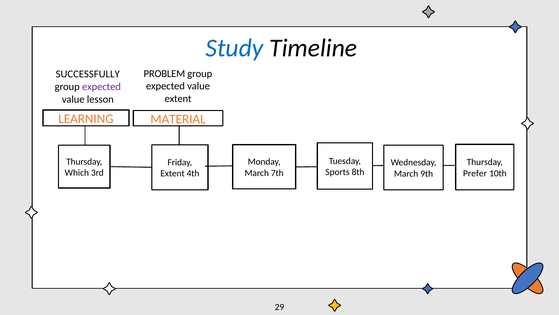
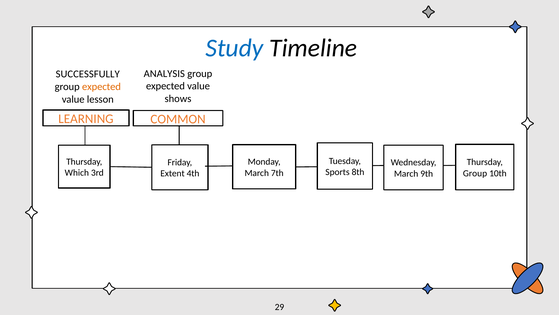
PROBLEM: PROBLEM -> ANALYSIS
expected at (101, 87) colour: purple -> orange
extent at (178, 99): extent -> shows
MATERIAL: MATERIAL -> COMMON
Prefer at (475, 173): Prefer -> Group
